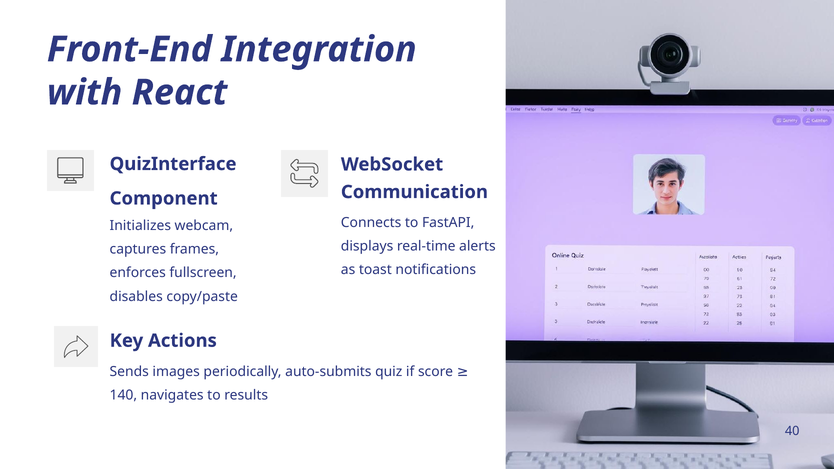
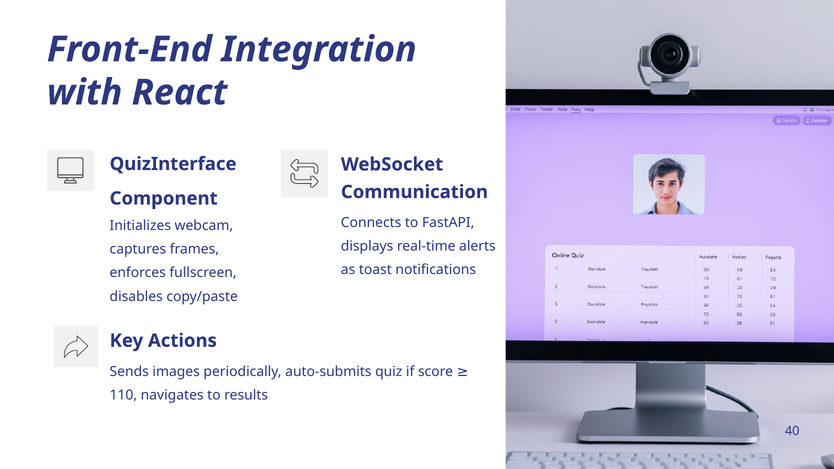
140: 140 -> 110
